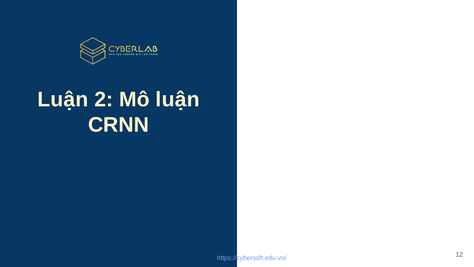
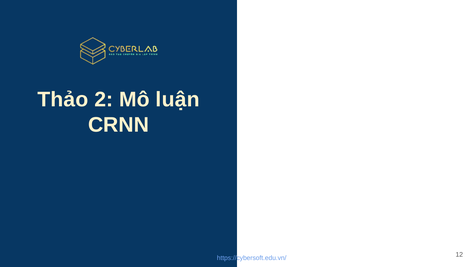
Luận at (63, 100): Luận -> Thảo
